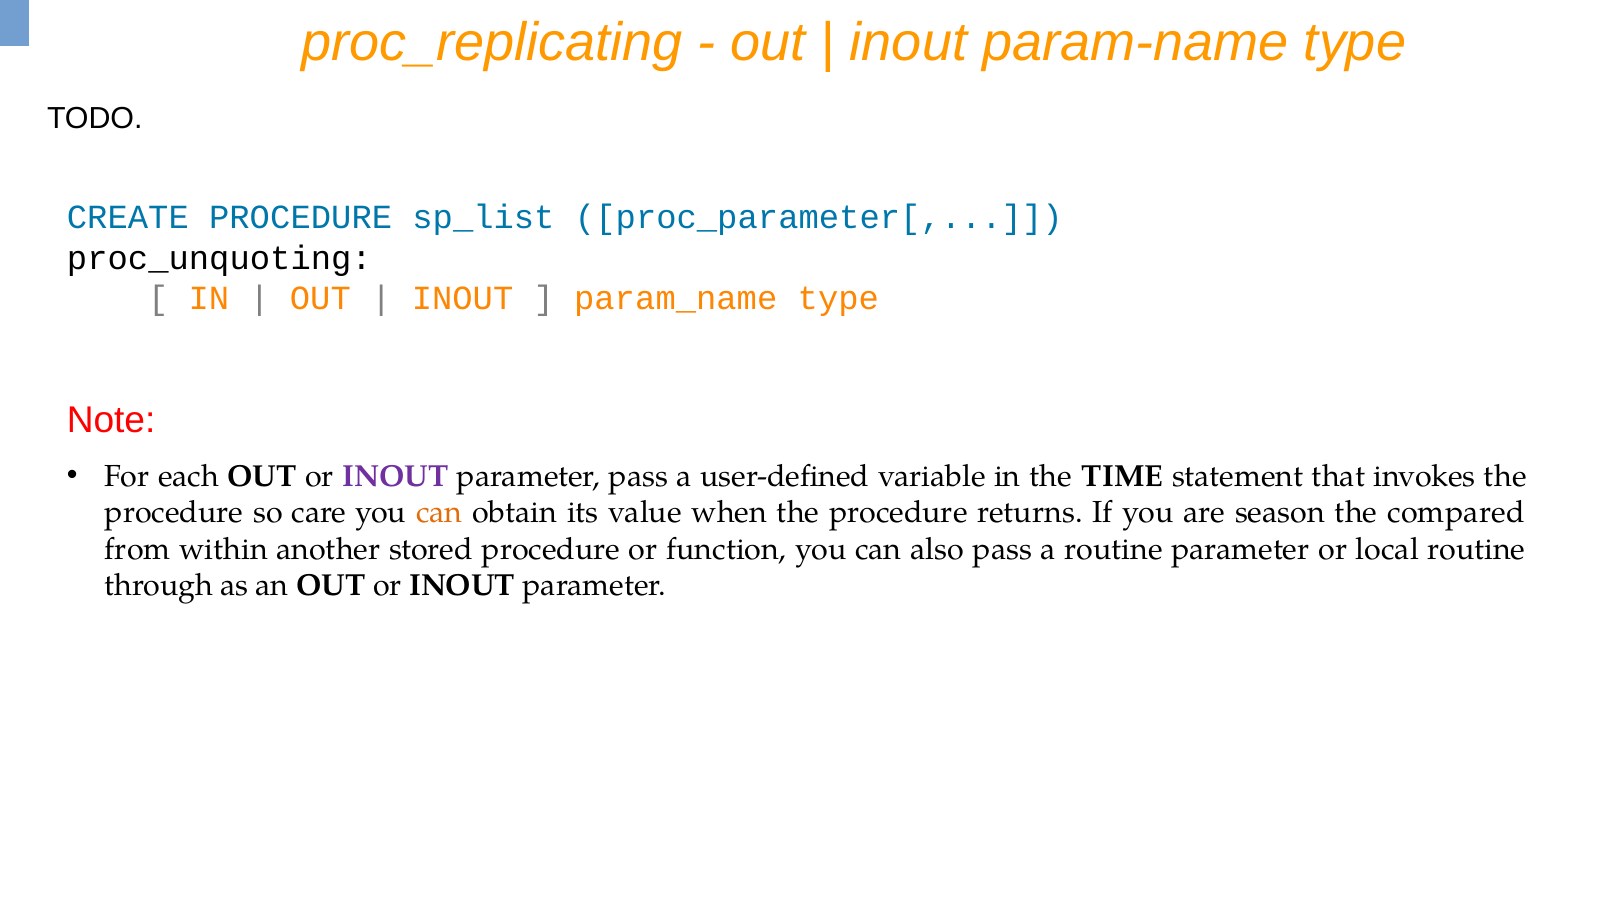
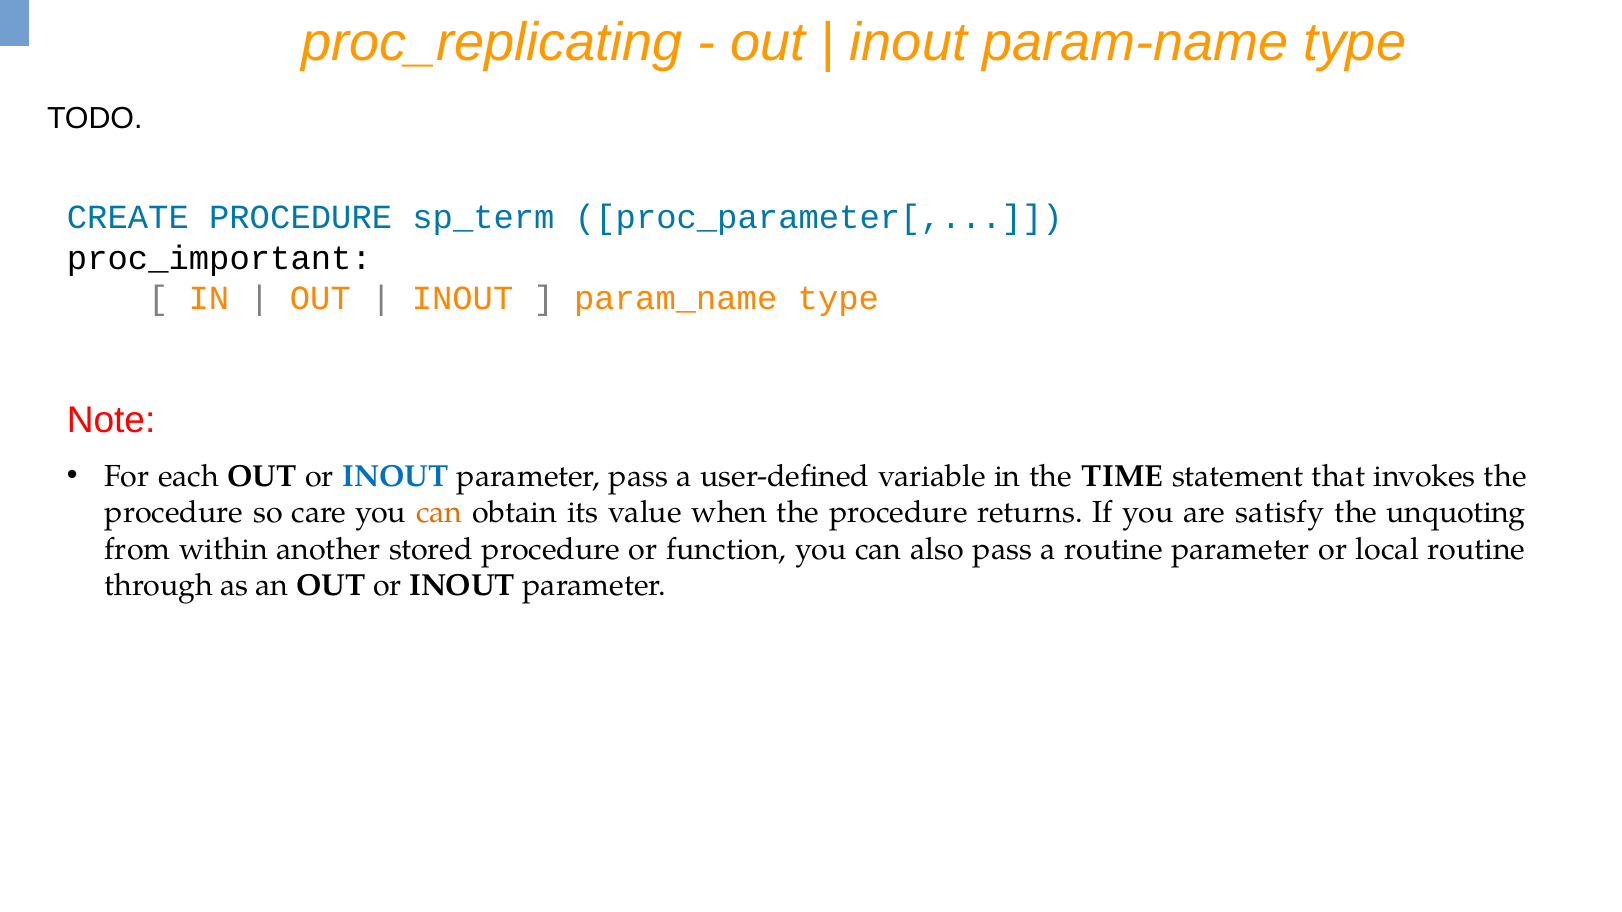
sp_list: sp_list -> sp_term
proc_unquoting: proc_unquoting -> proc_important
INOUT at (395, 476) colour: purple -> blue
season: season -> satisfy
compared: compared -> unquoting
